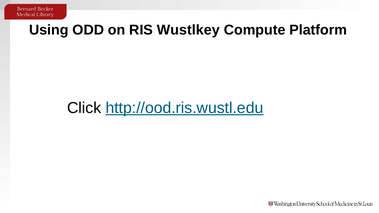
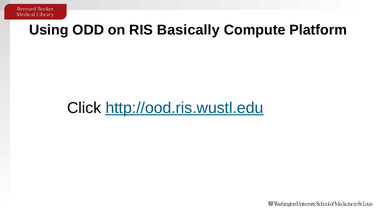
Wustlkey: Wustlkey -> Basically
